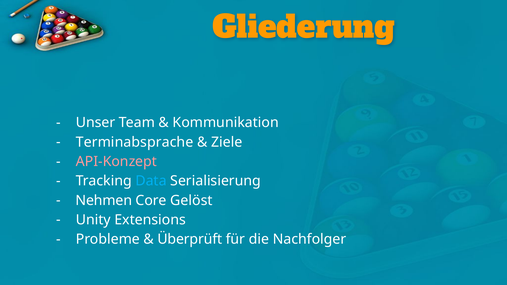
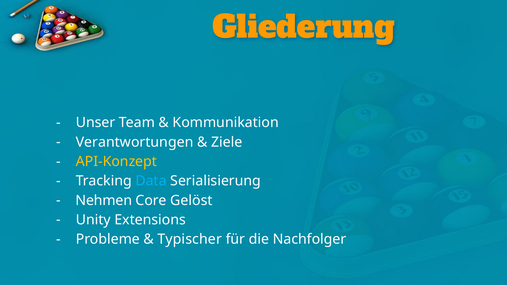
Terminabsprache: Terminabsprache -> Verantwortungen
API-Konzept colour: pink -> yellow
Überprüft: Überprüft -> Typischer
